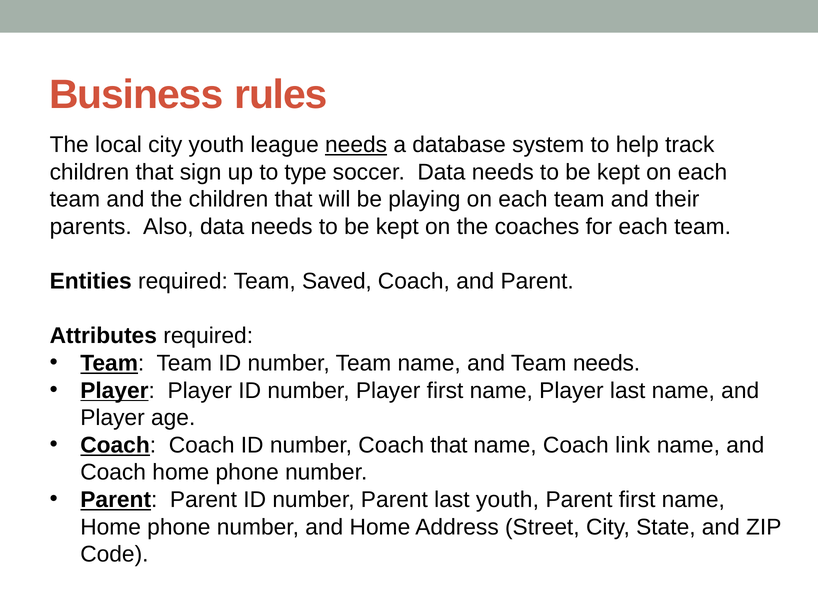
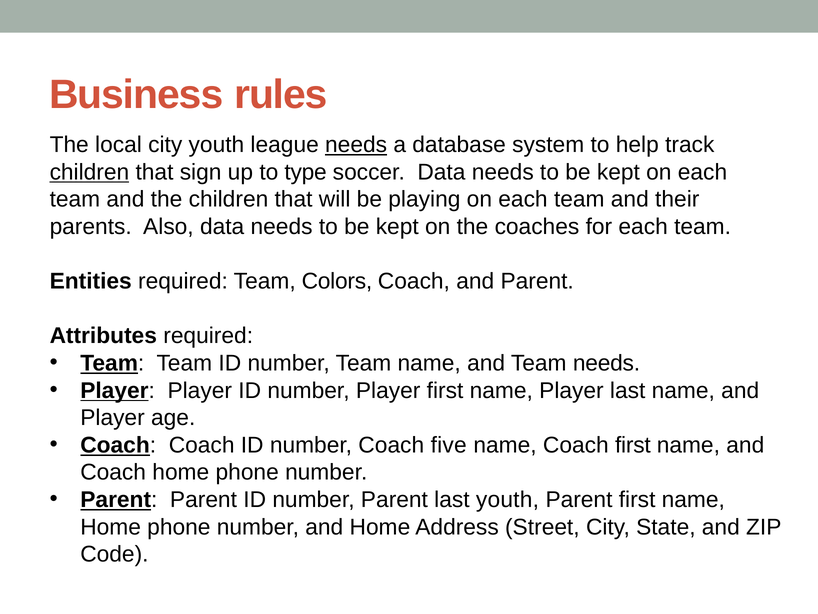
children at (89, 172) underline: none -> present
Saved: Saved -> Colors
Coach that: that -> five
Coach link: link -> first
